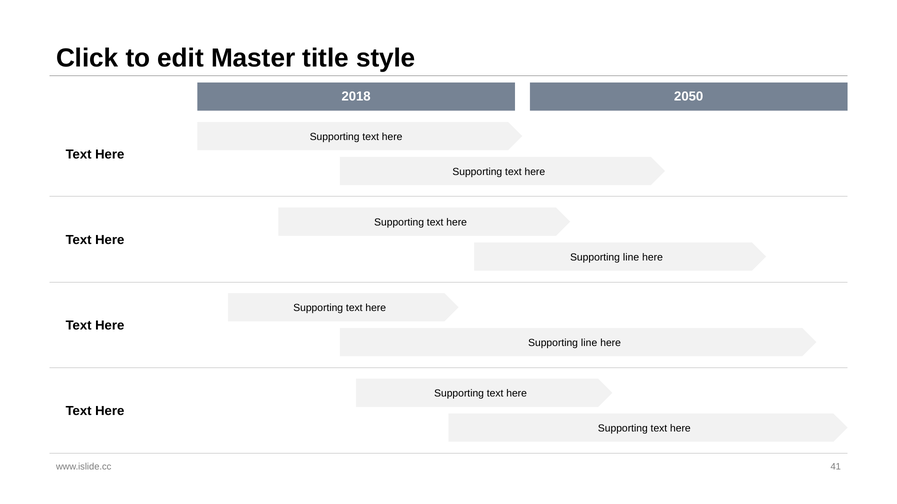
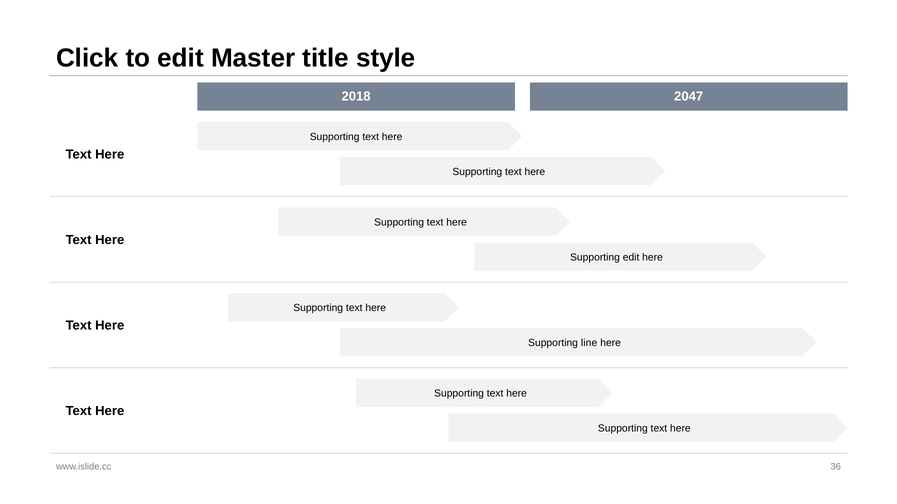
2050: 2050 -> 2047
line at (631, 258): line -> edit
41: 41 -> 36
